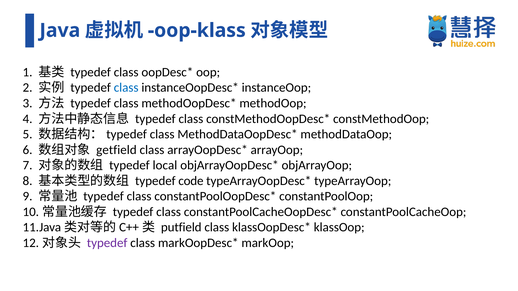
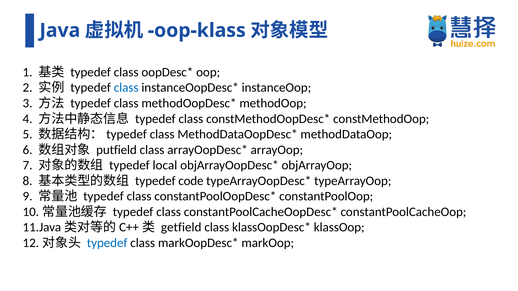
getfield: getfield -> putfield
putfield: putfield -> getfield
typedef at (107, 243) colour: purple -> blue
